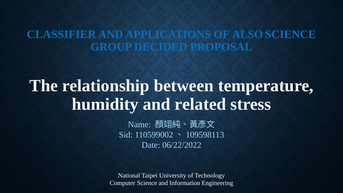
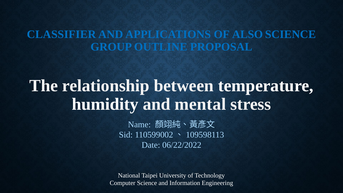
DECIDED: DECIDED -> OUTLINE
related: related -> mental
